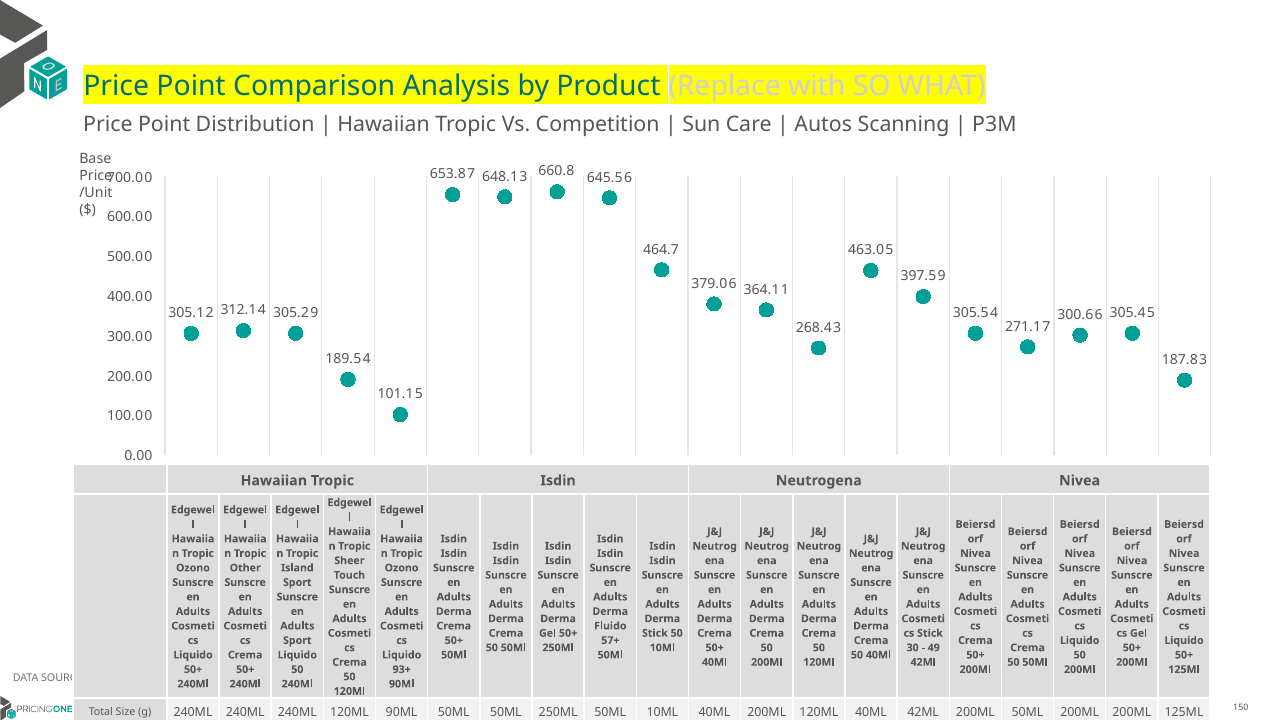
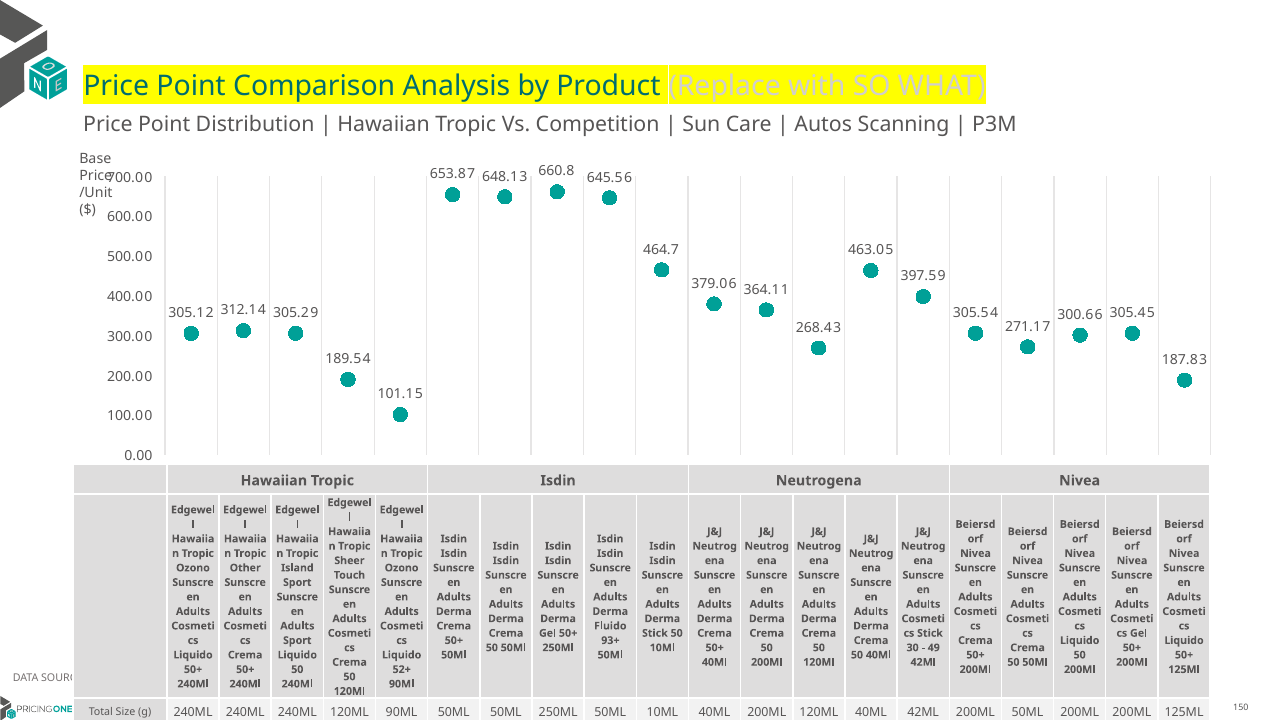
57+: 57+ -> 93+
93+: 93+ -> 52+
